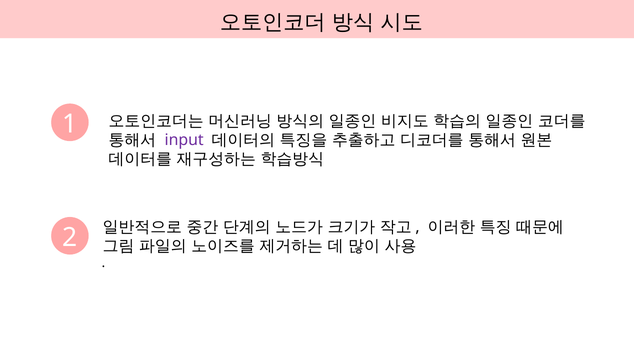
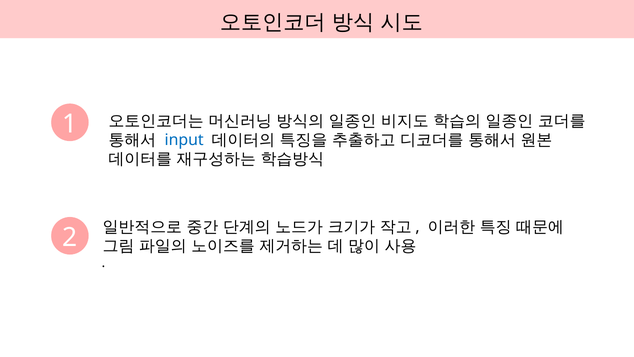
input colour: purple -> blue
